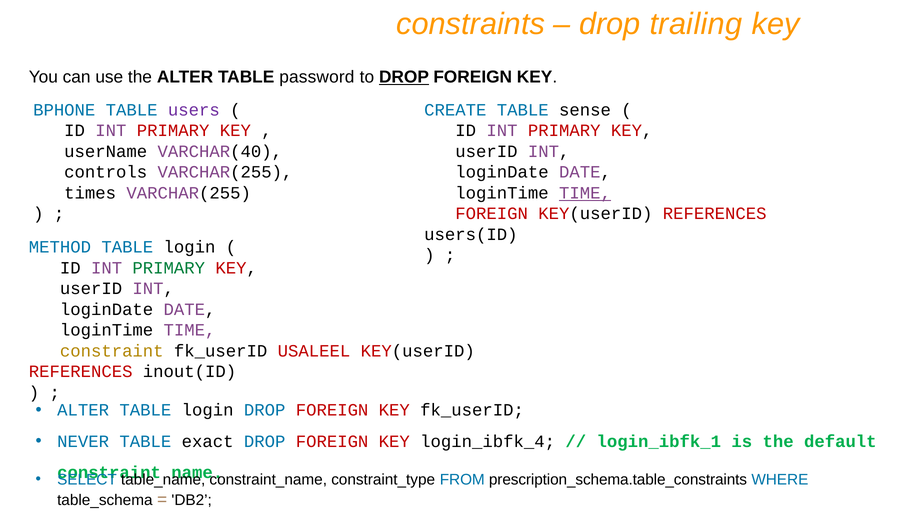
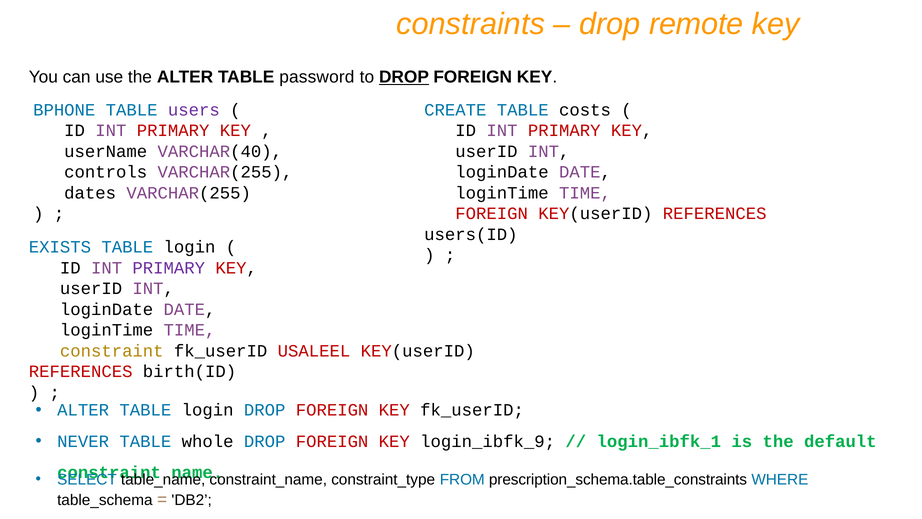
trailing: trailing -> remote
sense: sense -> costs
times: times -> dates
TIME at (585, 193) underline: present -> none
METHOD: METHOD -> EXISTS
PRIMARY at (169, 268) colour: green -> purple
inout(ID: inout(ID -> birth(ID
exact: exact -> whole
login_ibfk_4: login_ibfk_4 -> login_ibfk_9
